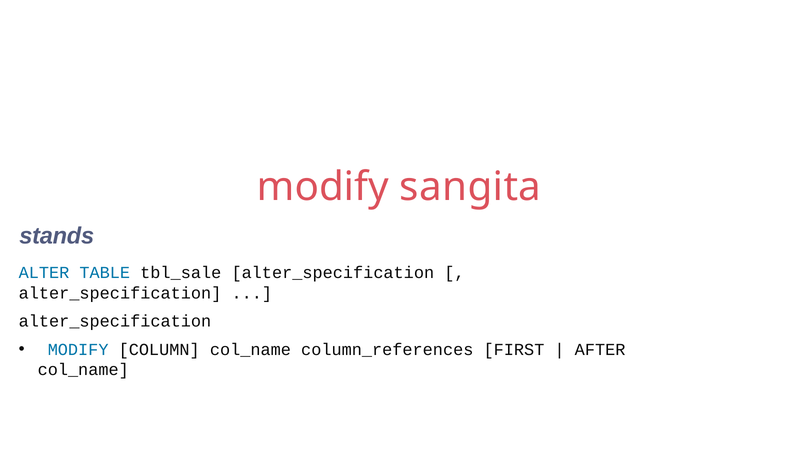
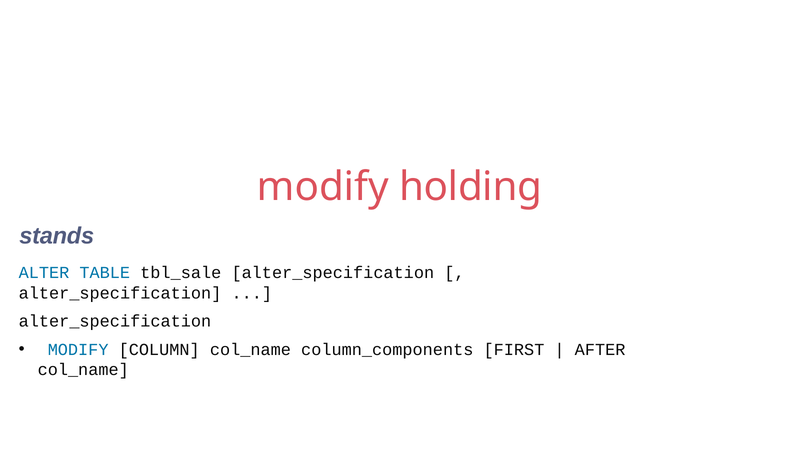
sangita: sangita -> holding
column_references: column_references -> column_components
